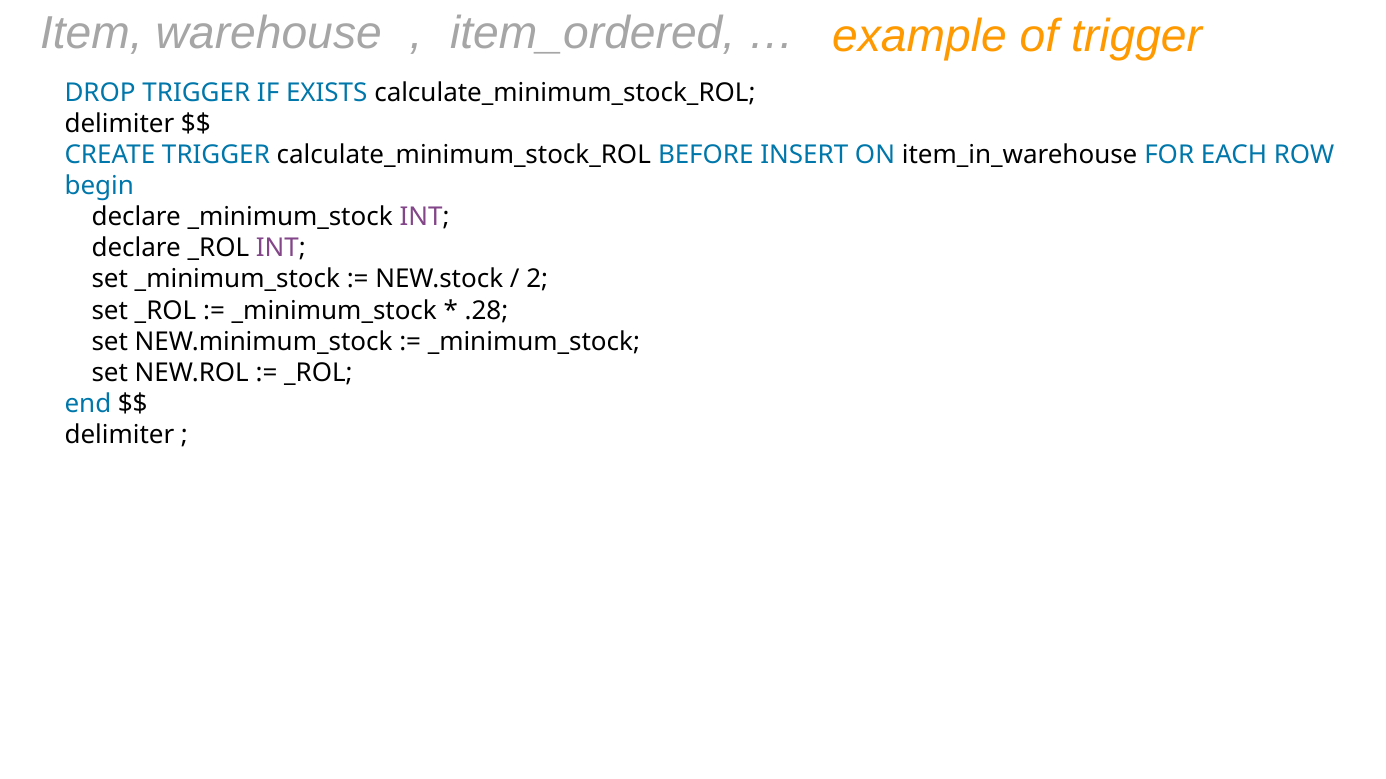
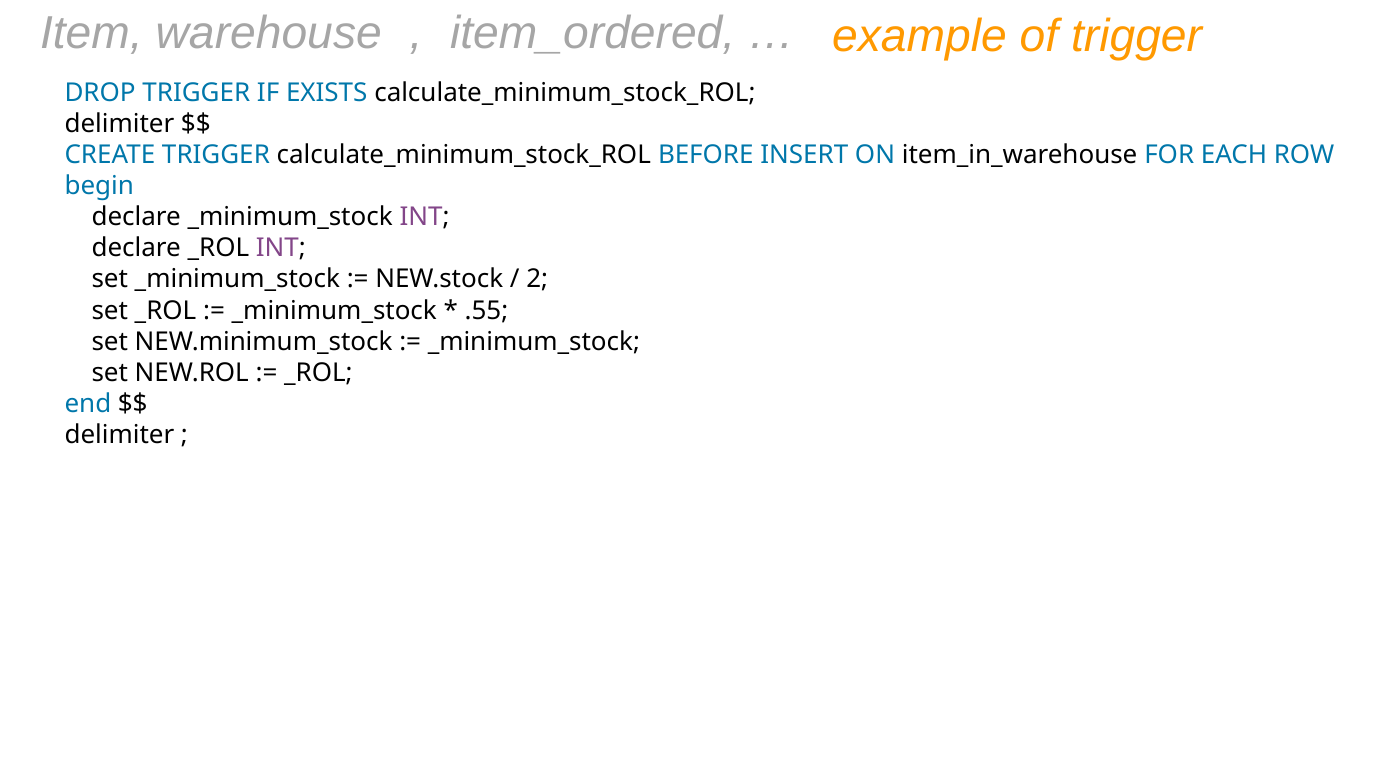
.28: .28 -> .55
